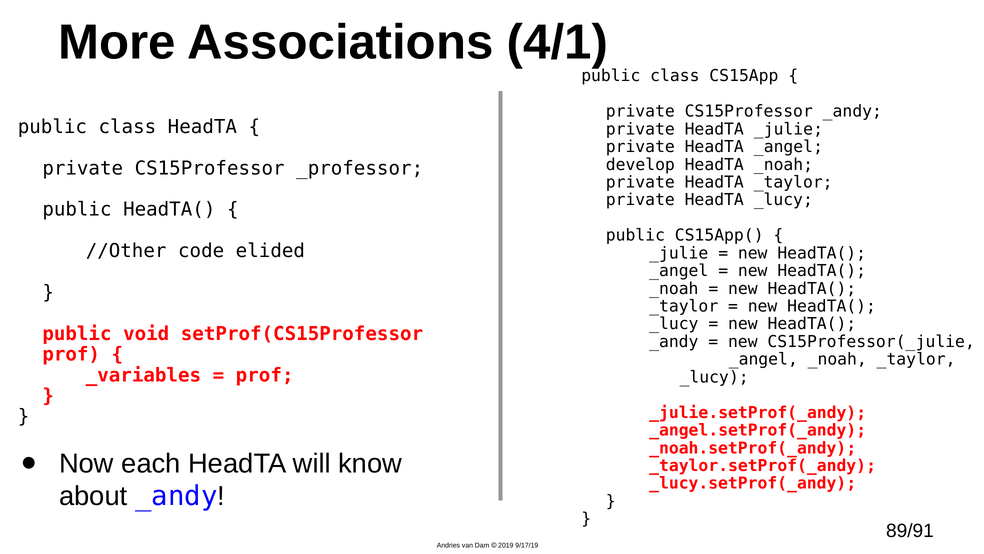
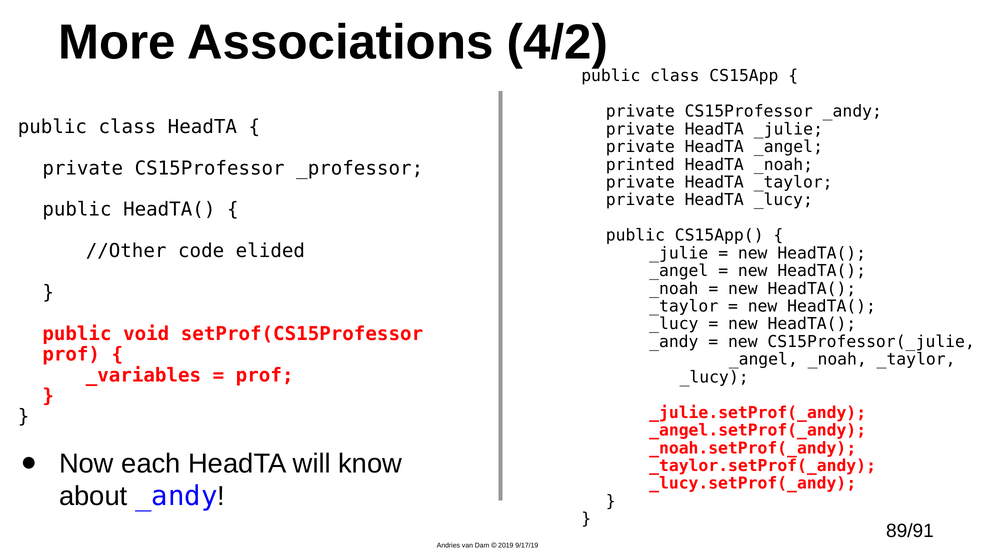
4/1: 4/1 -> 4/2
develop: develop -> printed
